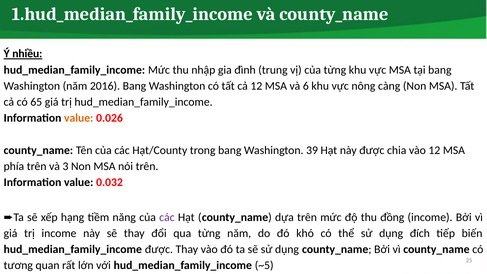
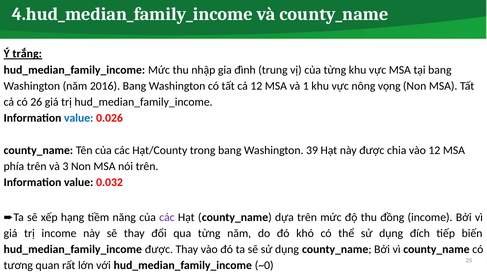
1.hud_median_family_income: 1.hud_median_family_income -> 4.hud_median_family_income
nhiều: nhiều -> trắng
6: 6 -> 1
càng: càng -> vọng
65: 65 -> 26
value at (79, 118) colour: orange -> blue
~5: ~5 -> ~0
